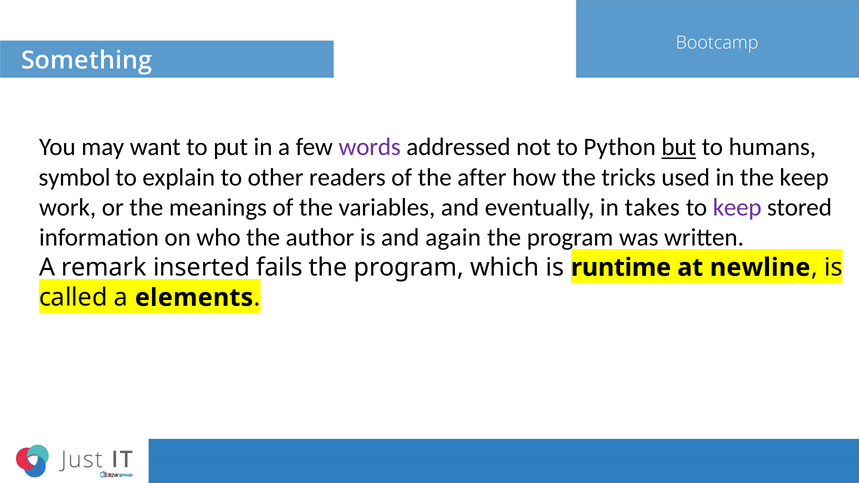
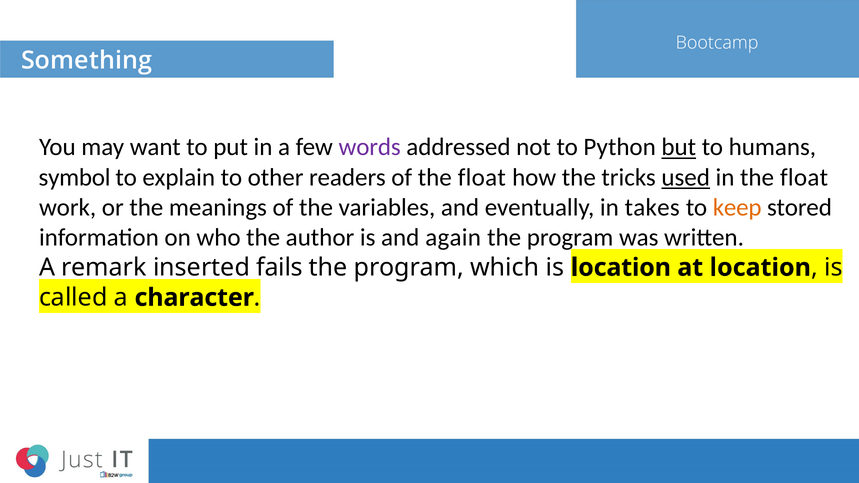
of the after: after -> float
used underline: none -> present
in the keep: keep -> float
keep at (737, 207) colour: purple -> orange
is runtime: runtime -> location
at newline: newline -> location
elements: elements -> character
